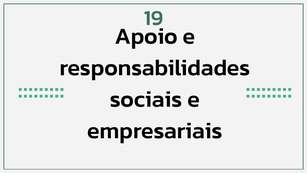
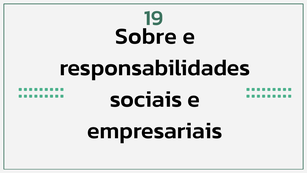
Apoio: Apoio -> Sobre
